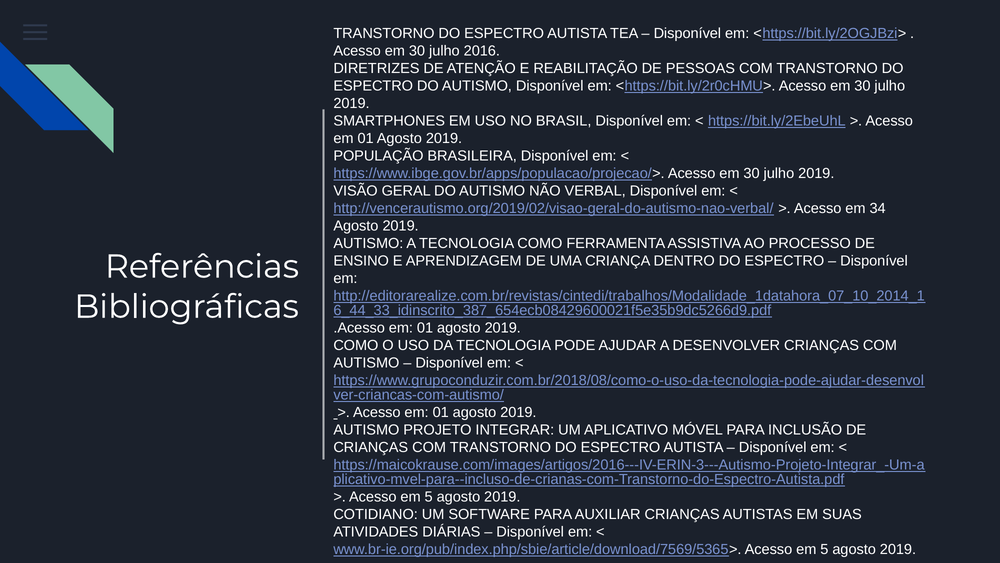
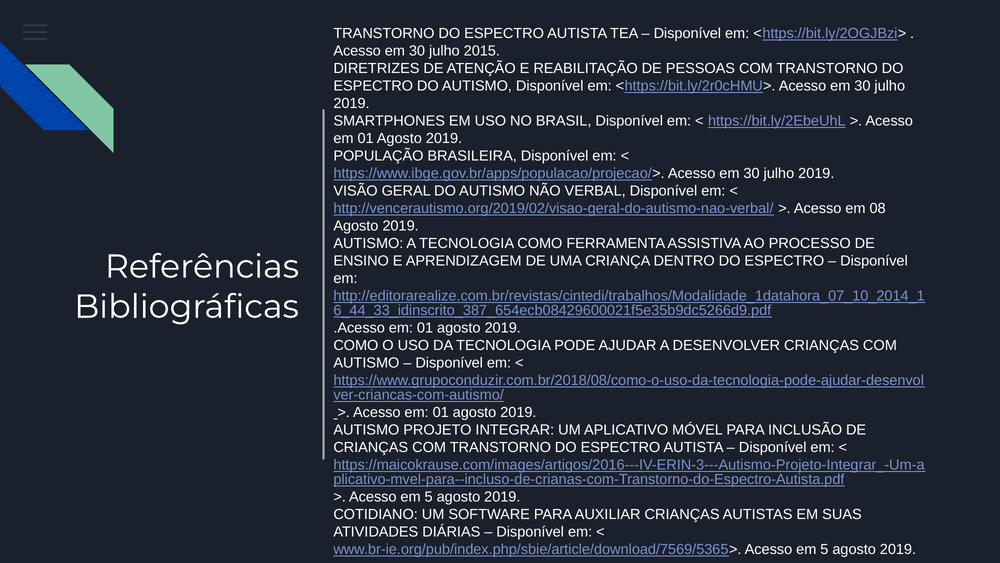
2016: 2016 -> 2015
34: 34 -> 08
